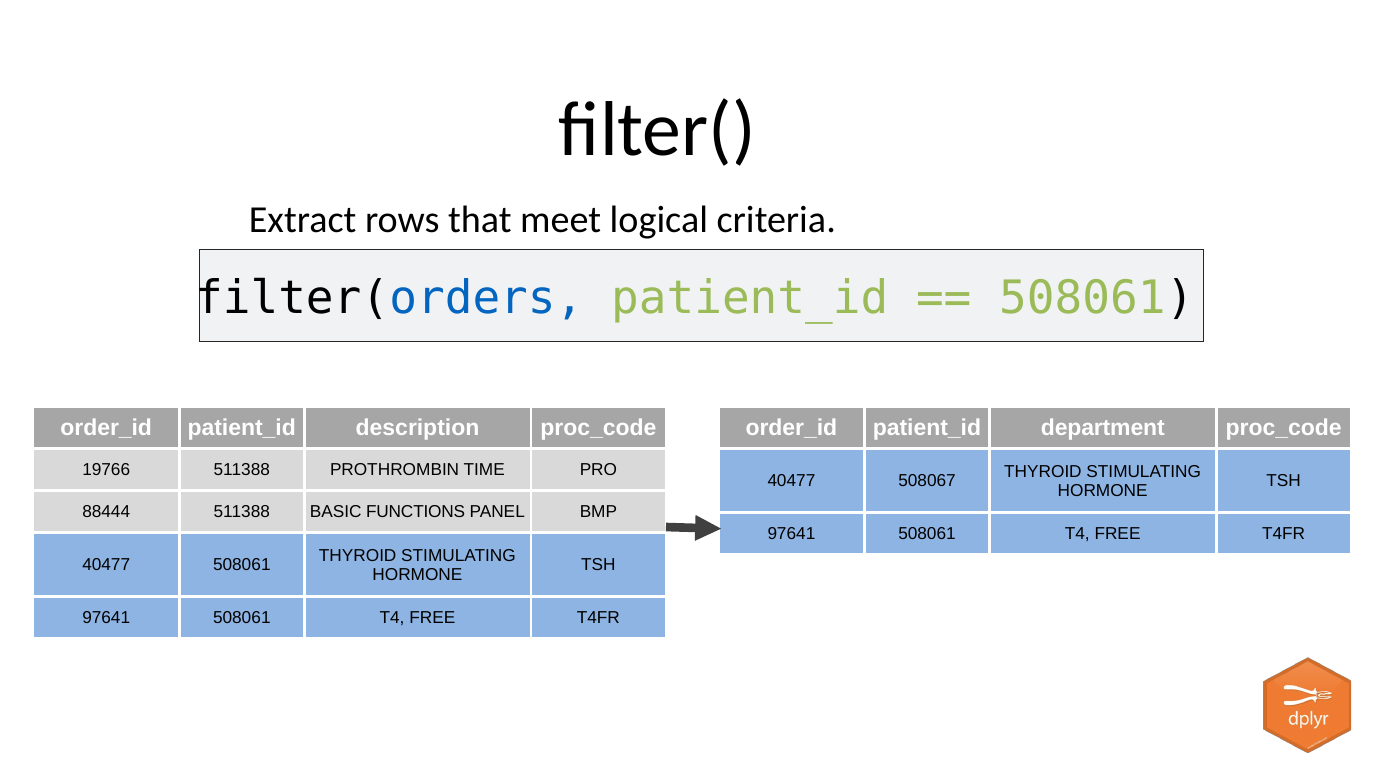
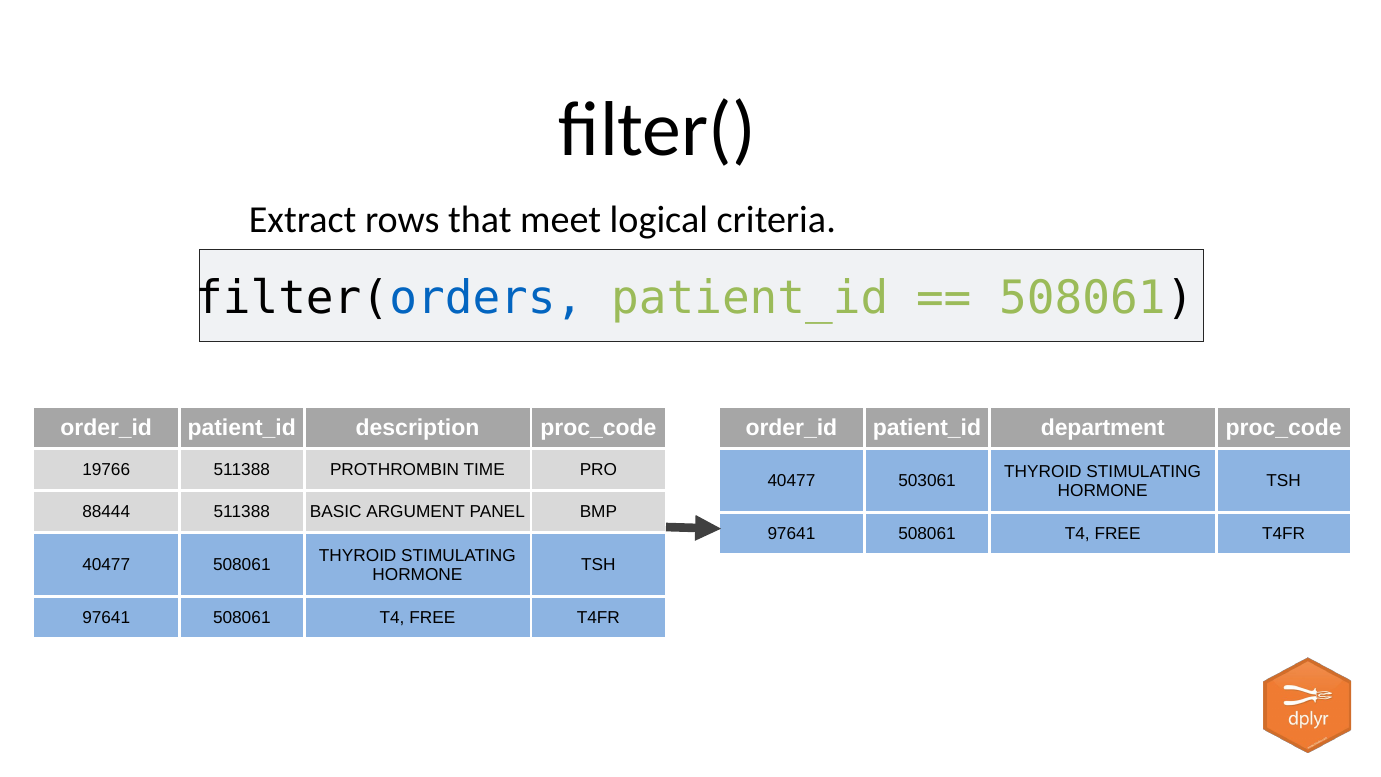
508067: 508067 -> 503061
FUNCTIONS: FUNCTIONS -> ARGUMENT
